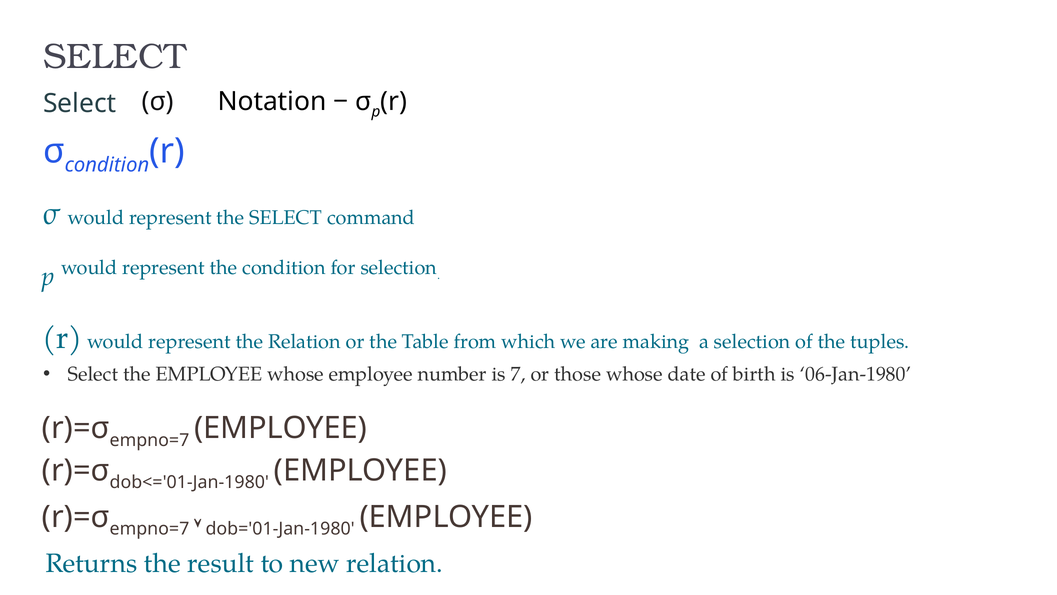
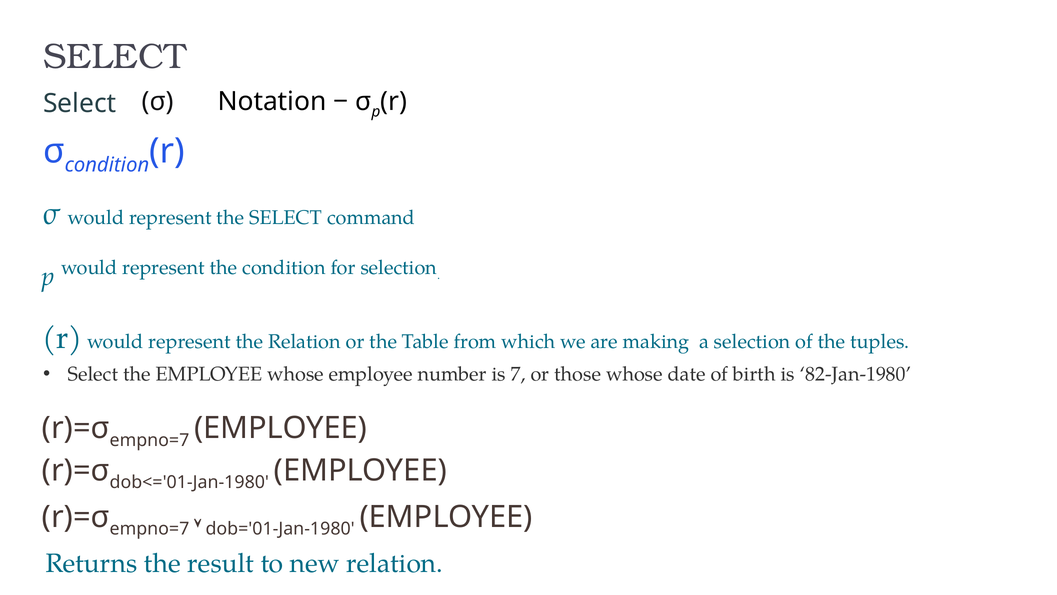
06-Jan-1980: 06-Jan-1980 -> 82-Jan-1980
